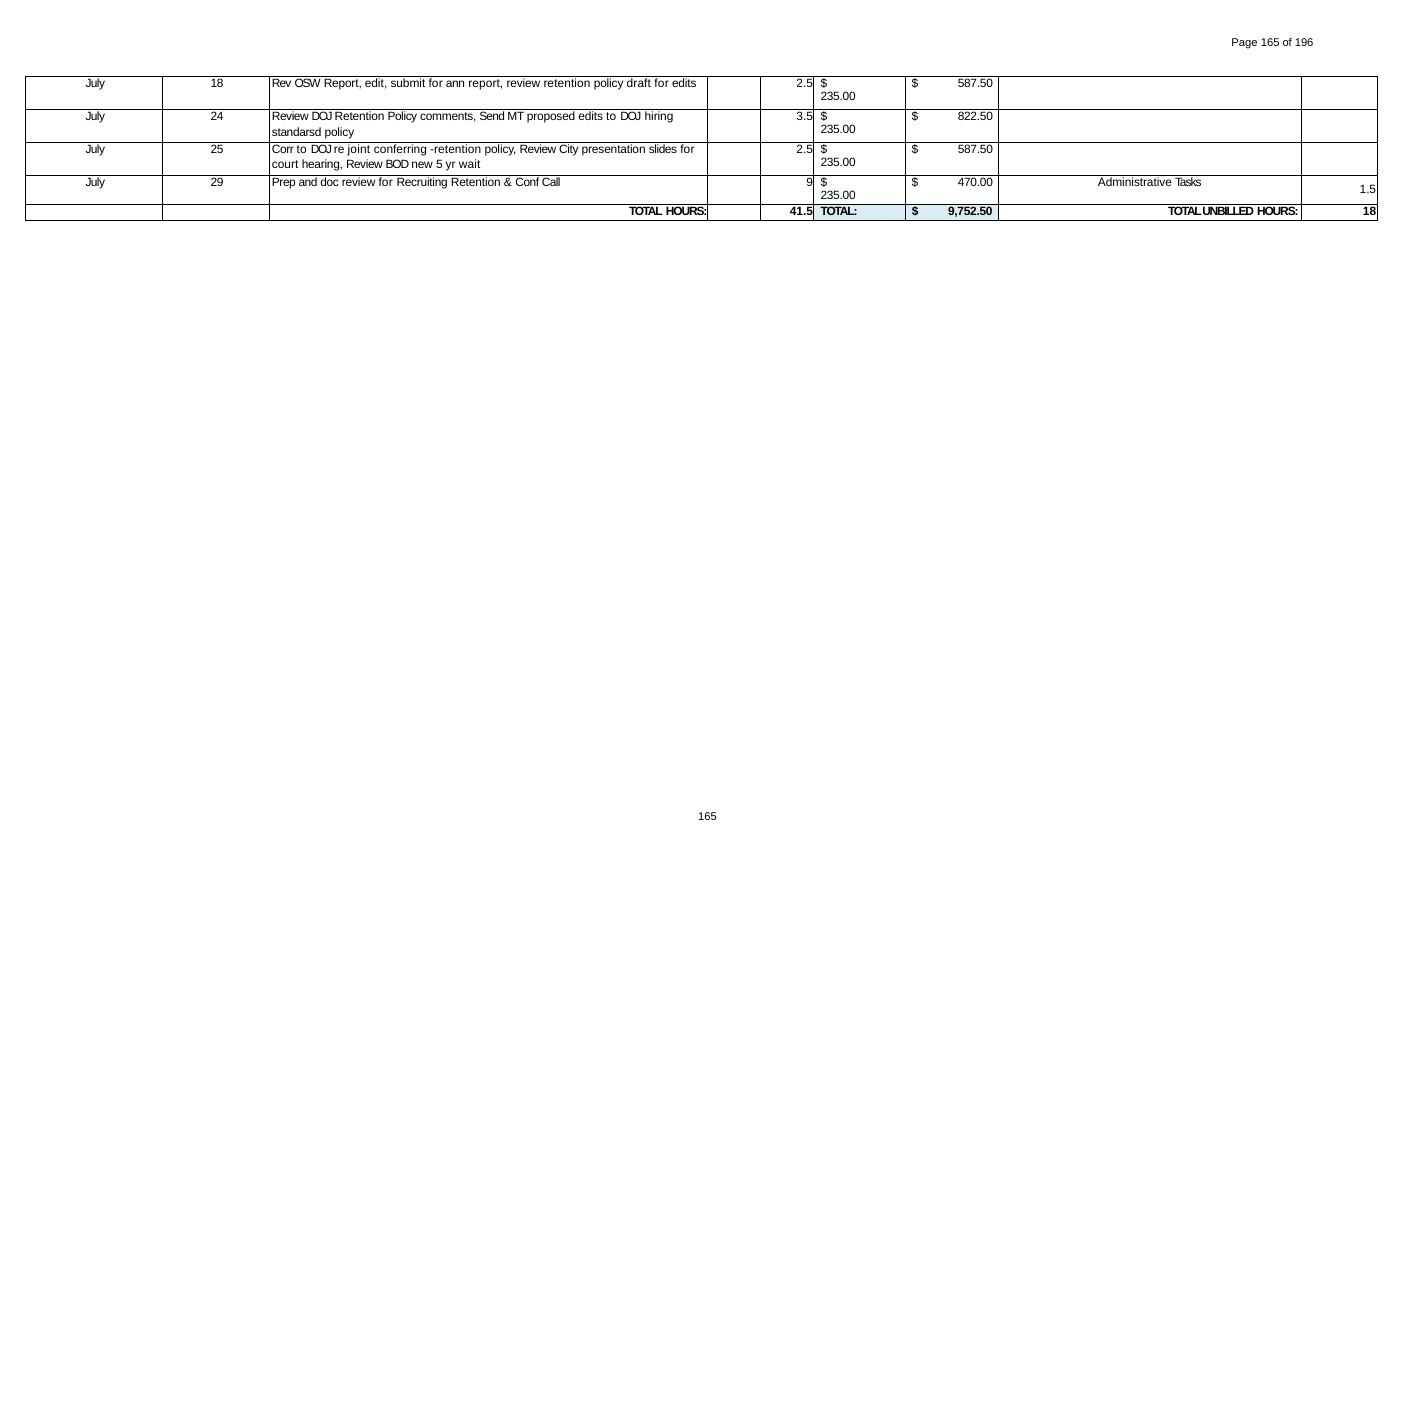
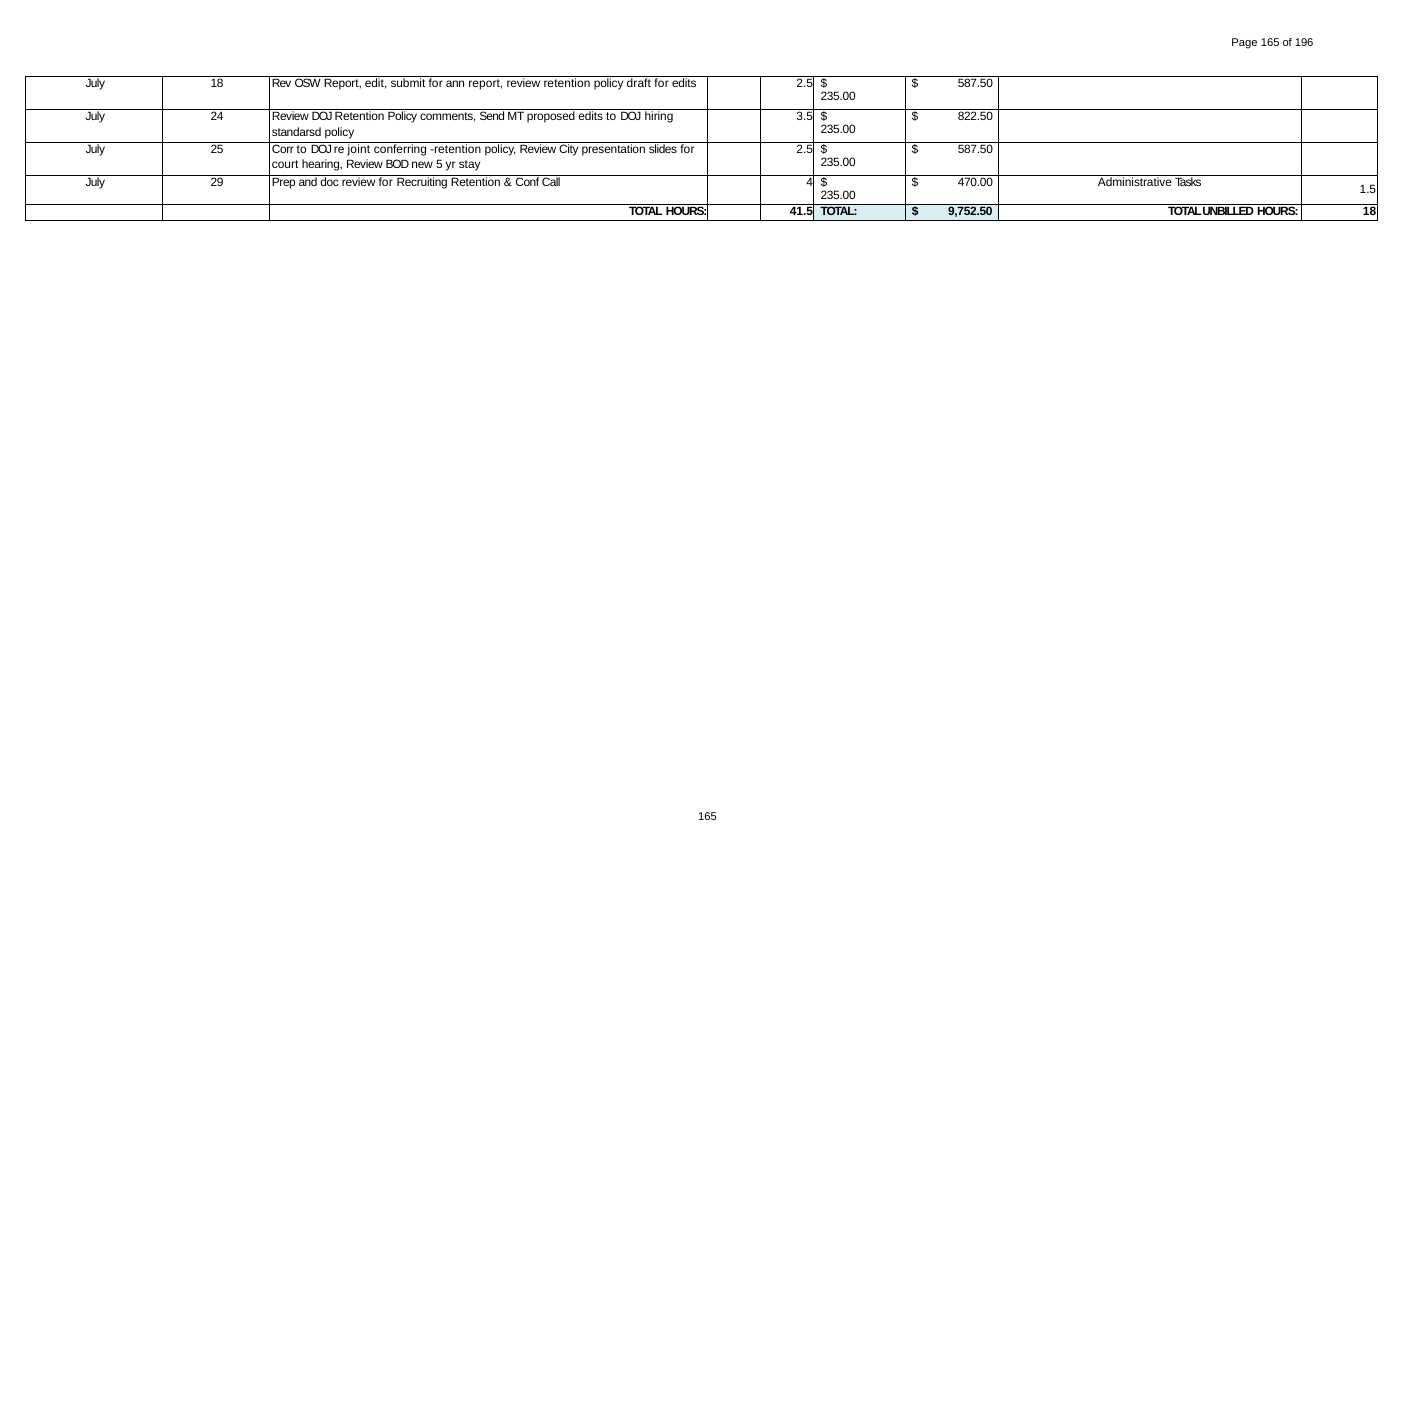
wait: wait -> stay
9: 9 -> 4
